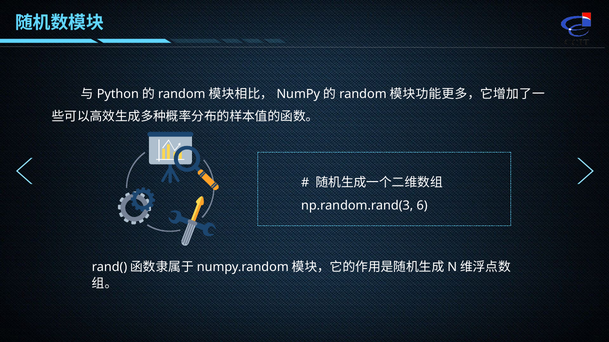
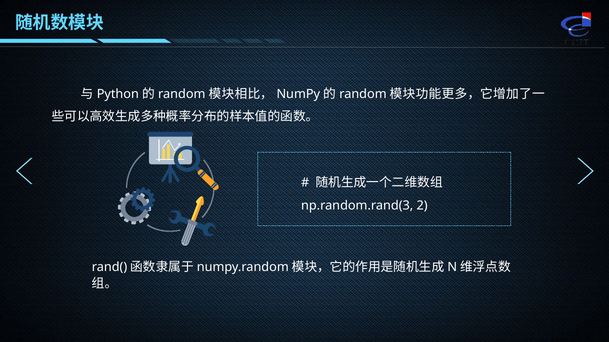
6: 6 -> 2
